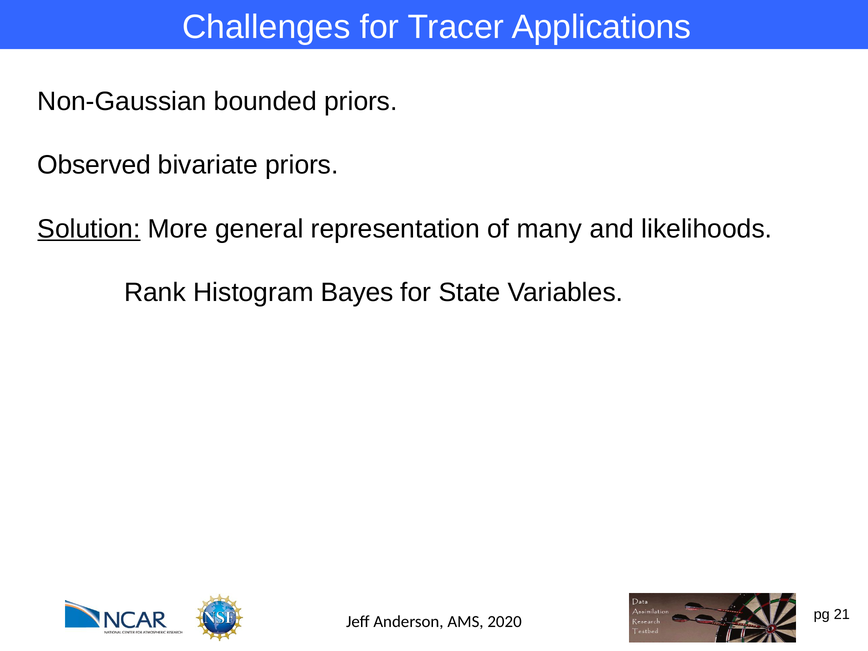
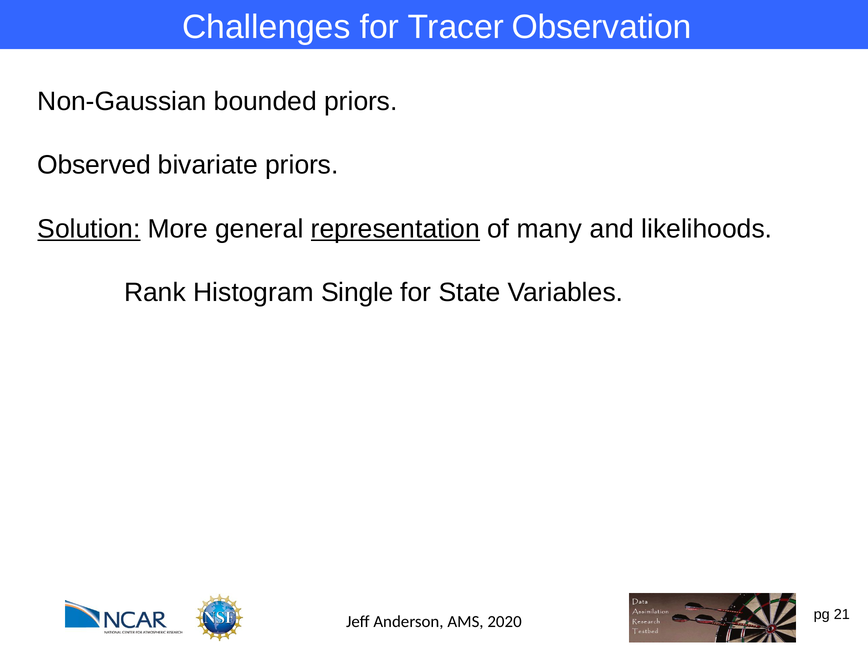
Applications: Applications -> Observation
representation underline: none -> present
Bayes: Bayes -> Single
